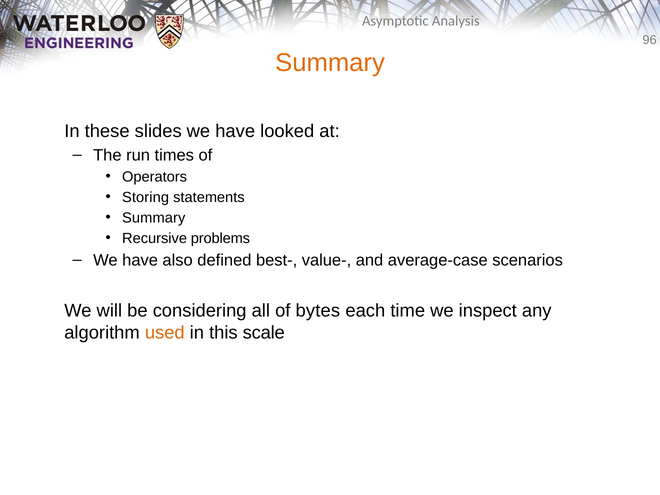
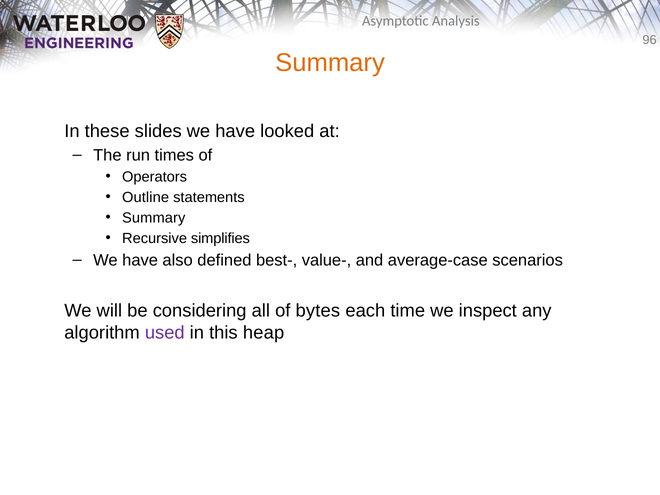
Storing: Storing -> Outline
problems: problems -> simplifies
used colour: orange -> purple
scale: scale -> heap
